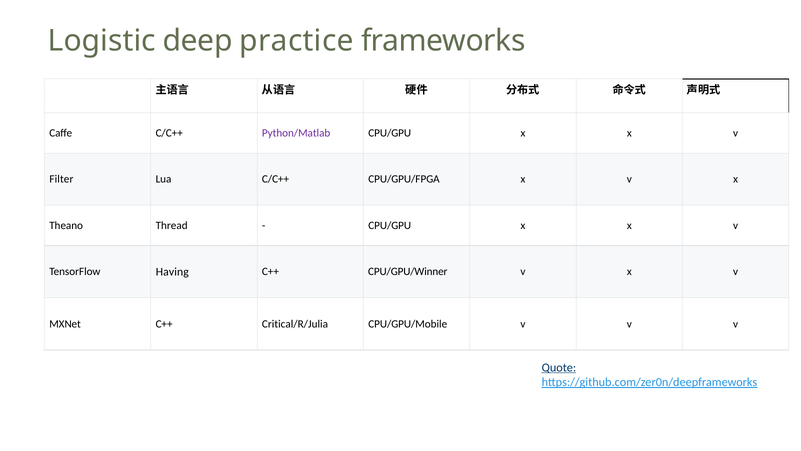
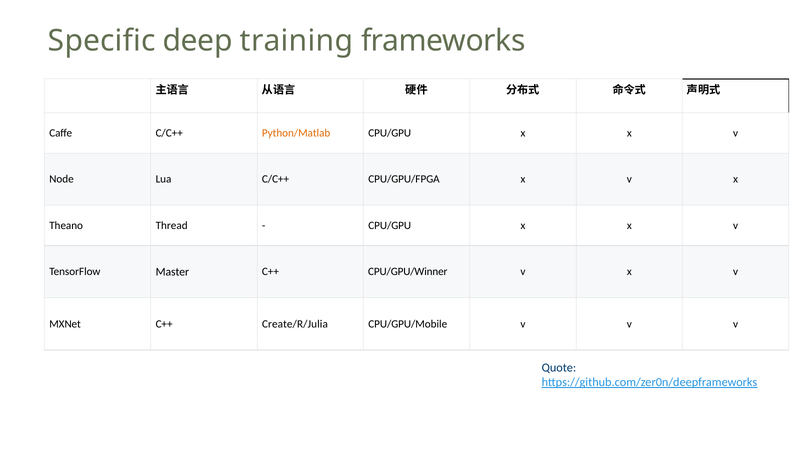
Logistic: Logistic -> Specific
practice: practice -> training
Python/Matlab colour: purple -> orange
Filter: Filter -> Node
Having: Having -> Master
Critical/R/Julia: Critical/R/Julia -> Create/R/Julia
Quote underline: present -> none
